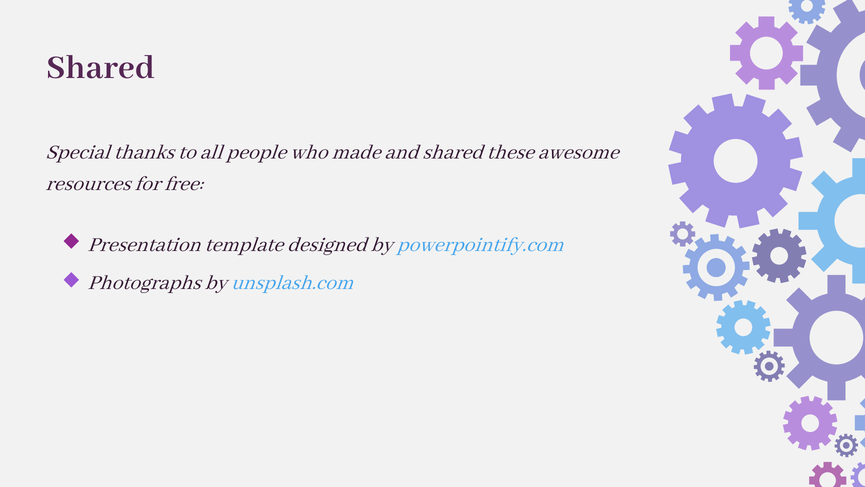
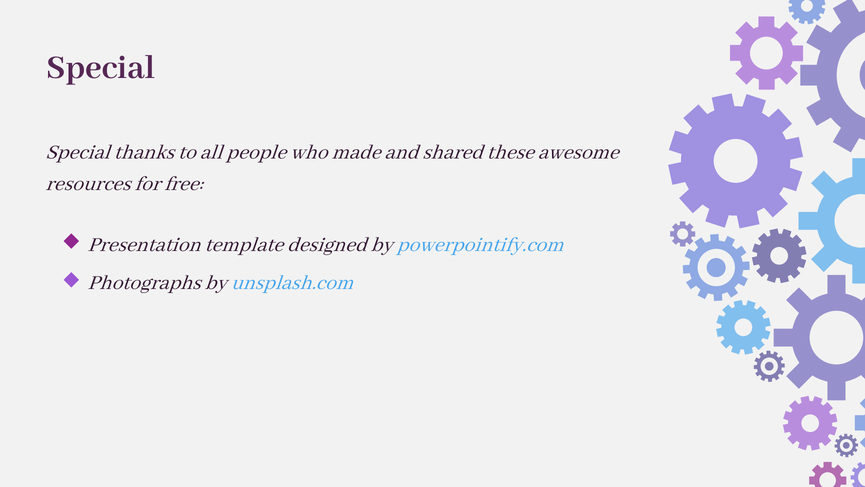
Shared at (101, 66): Shared -> Special
